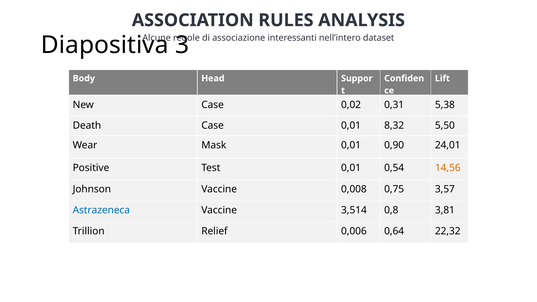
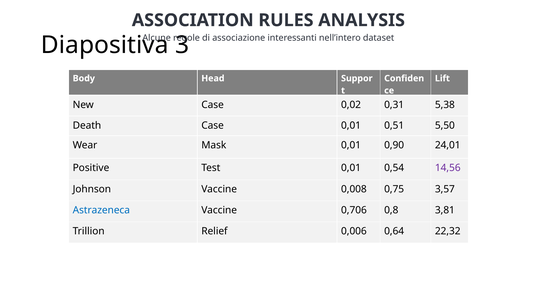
8,32: 8,32 -> 0,51
14,56 colour: orange -> purple
3,514: 3,514 -> 0,706
